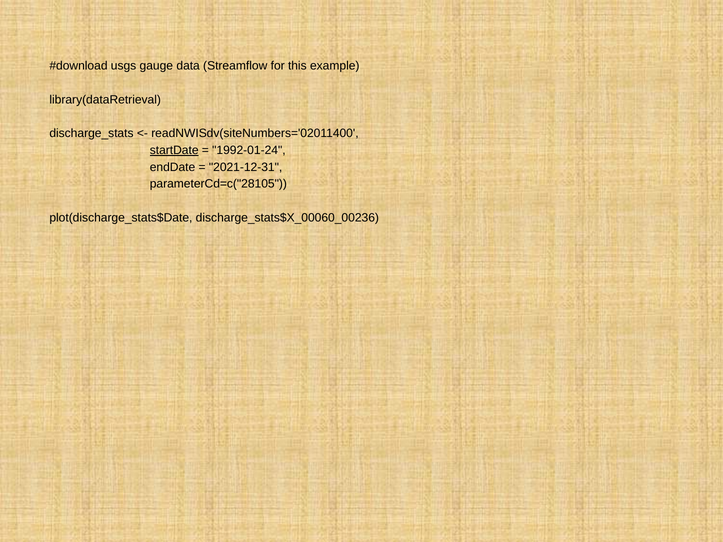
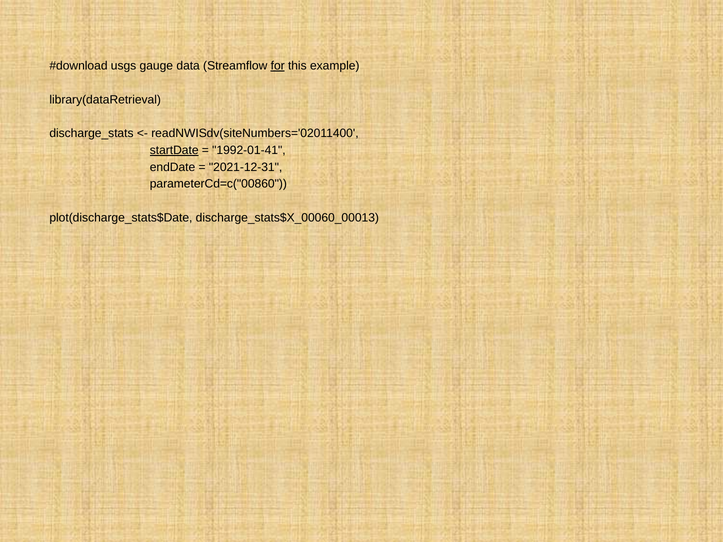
for underline: none -> present
1992-01-24: 1992-01-24 -> 1992-01-41
parameterCd=c("28105: parameterCd=c("28105 -> parameterCd=c("00860
discharge_stats$X_00060_00236: discharge_stats$X_00060_00236 -> discharge_stats$X_00060_00013
